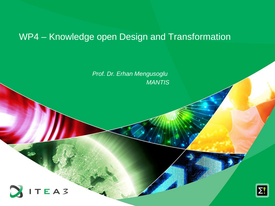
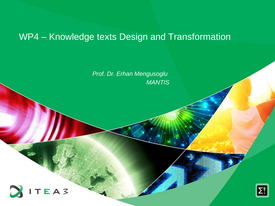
open: open -> texts
